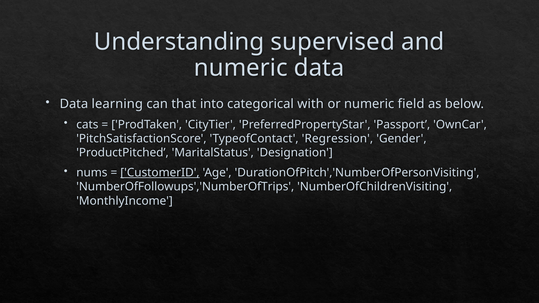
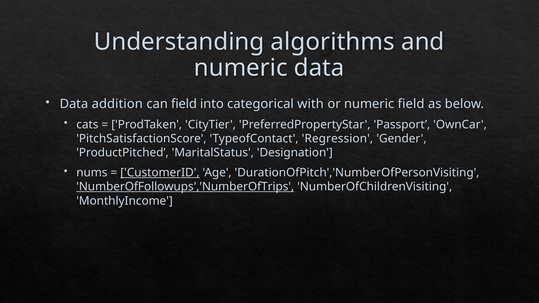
supervised: supervised -> algorithms
learning: learning -> addition
can that: that -> field
NumberOfFollowups','NumberOfTrips underline: none -> present
